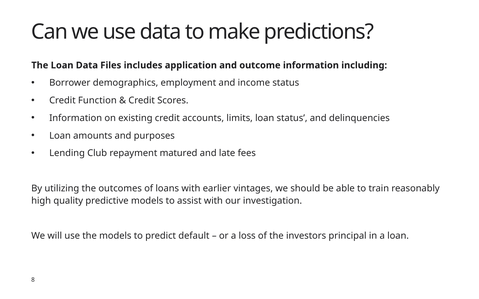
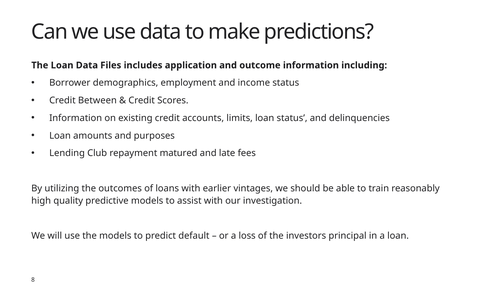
Function: Function -> Between
